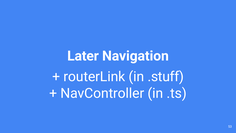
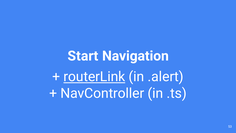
Later: Later -> Start
routerLink underline: none -> present
.stuff: .stuff -> .alert
